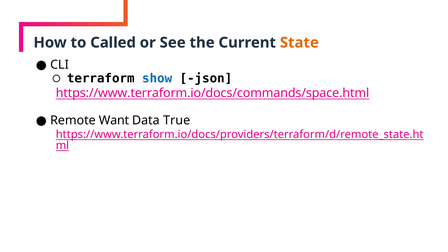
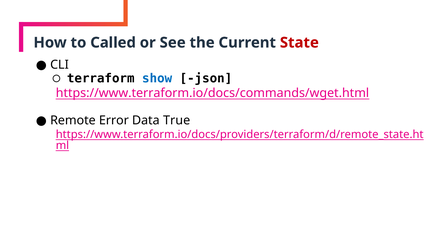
State colour: orange -> red
https://www.terraform.io/docs/commands/space.html: https://www.terraform.io/docs/commands/space.html -> https://www.terraform.io/docs/commands/wget.html
Want: Want -> Error
